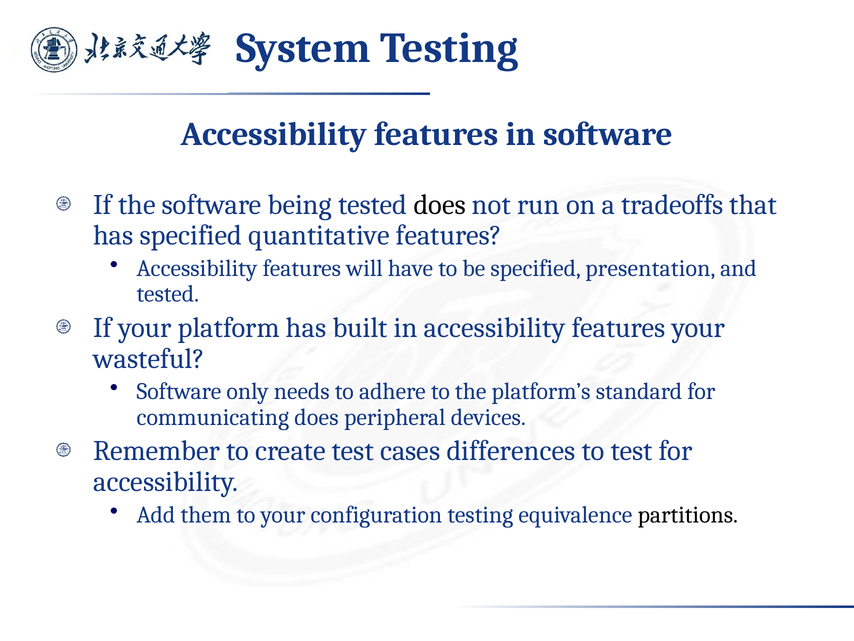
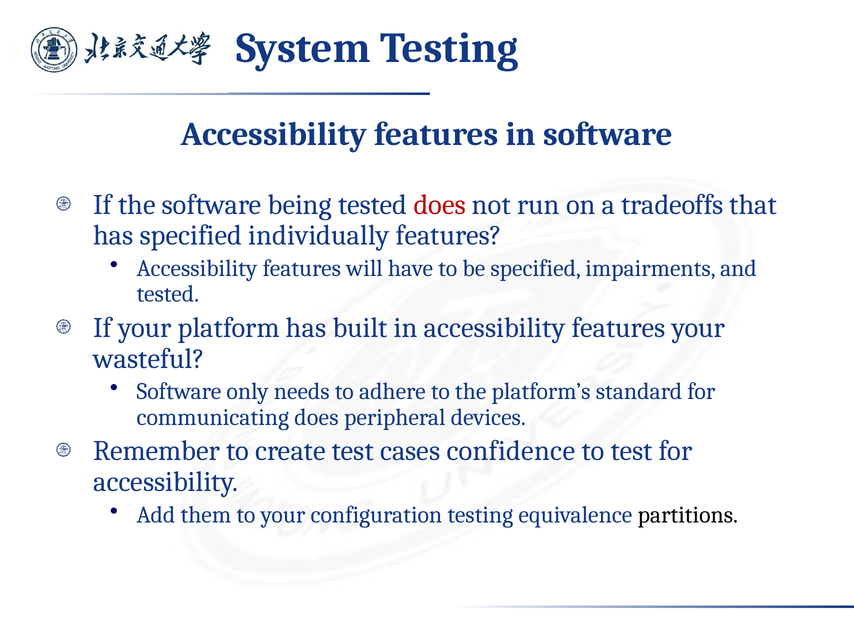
does at (440, 204) colour: black -> red
quantitative: quantitative -> individually
presentation: presentation -> impairments
differences: differences -> confidence
